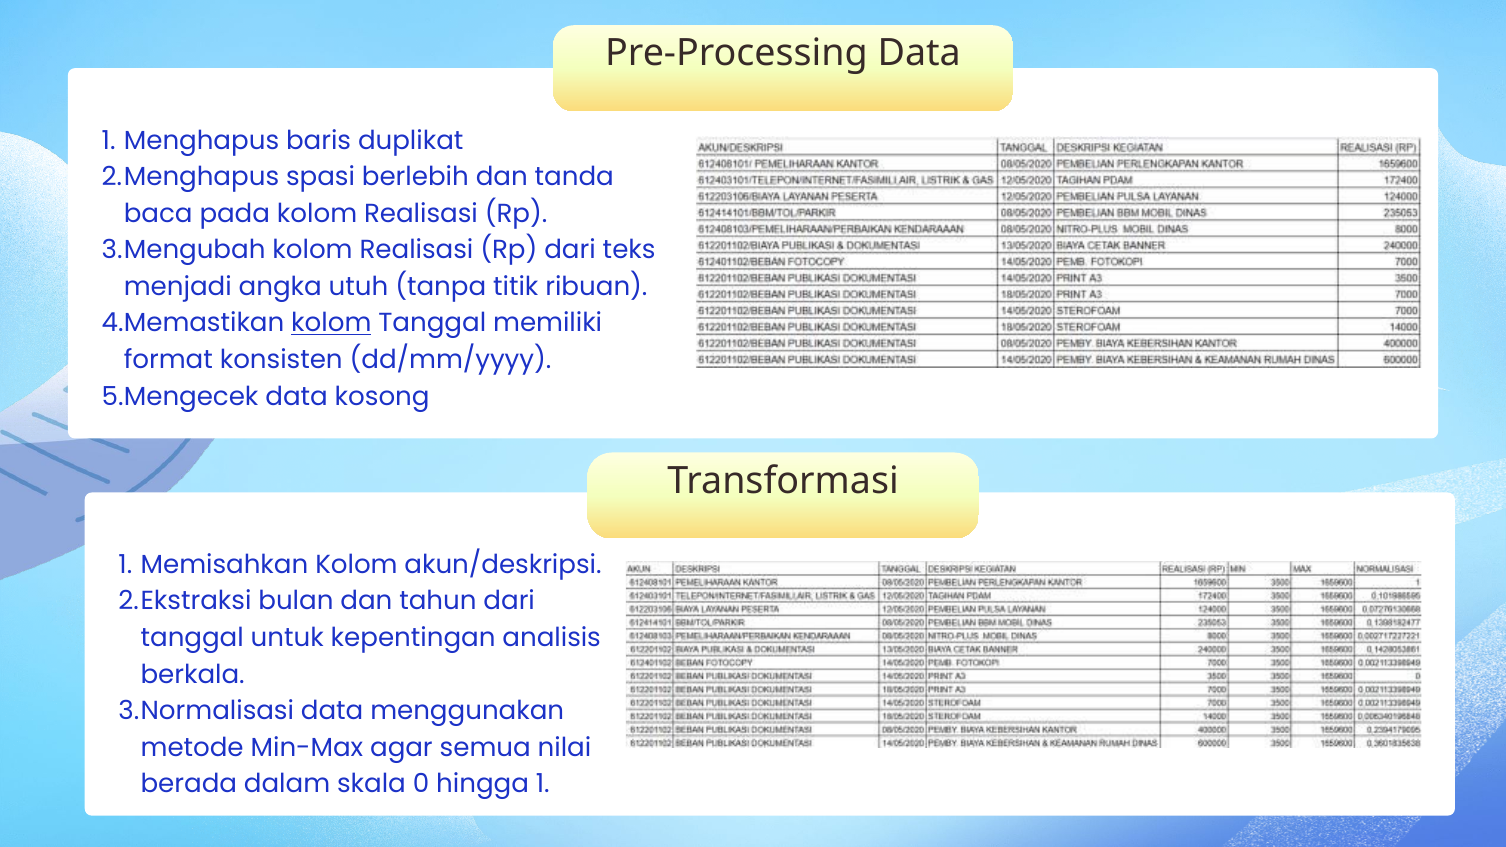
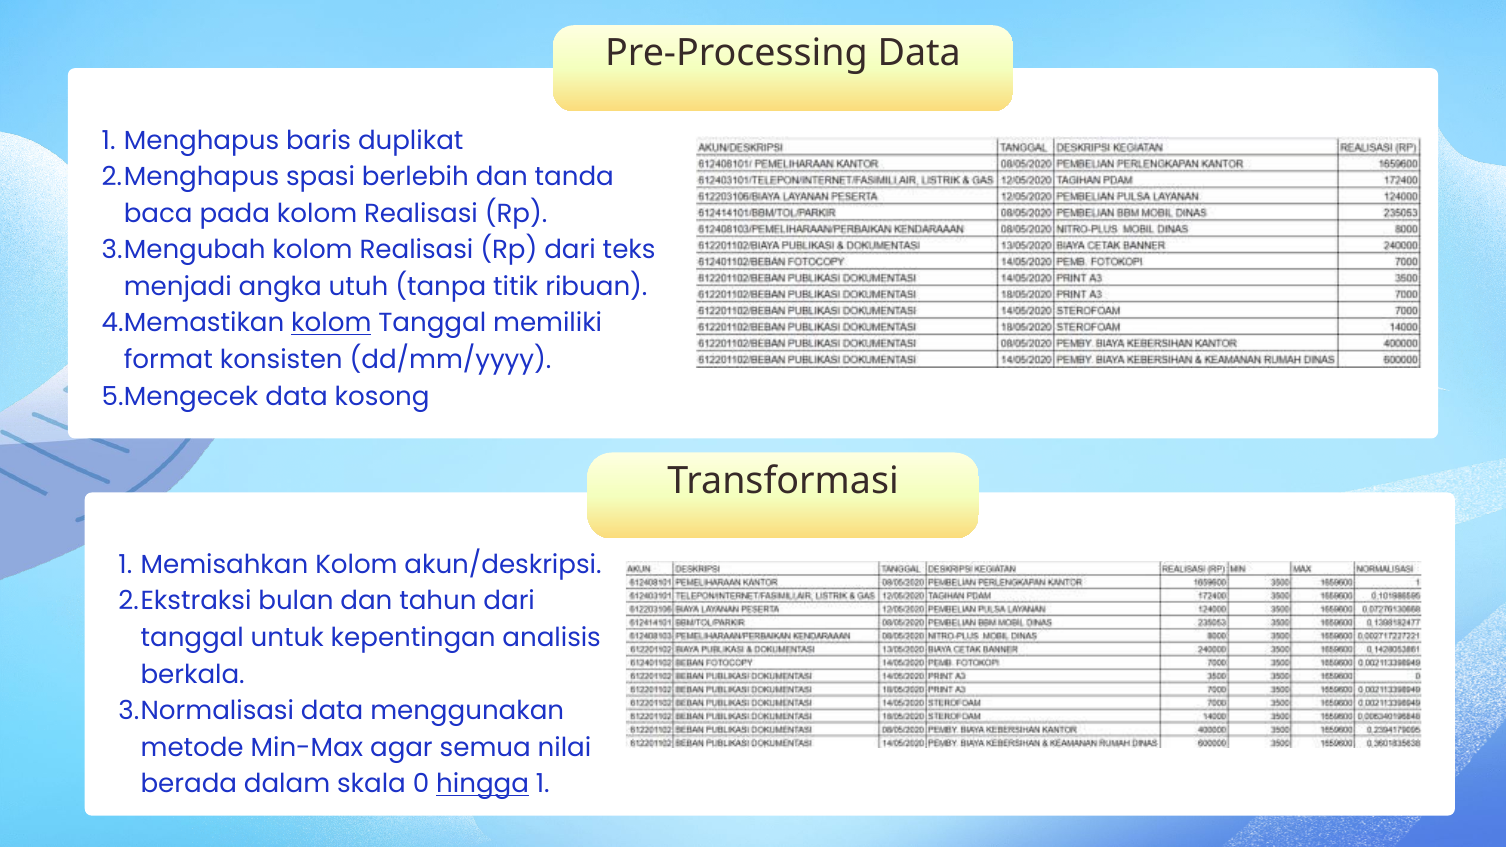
hingga underline: none -> present
